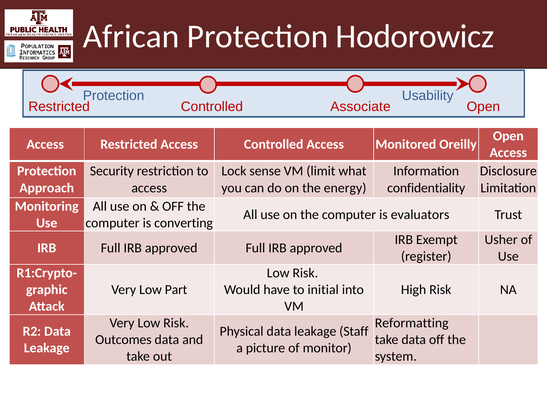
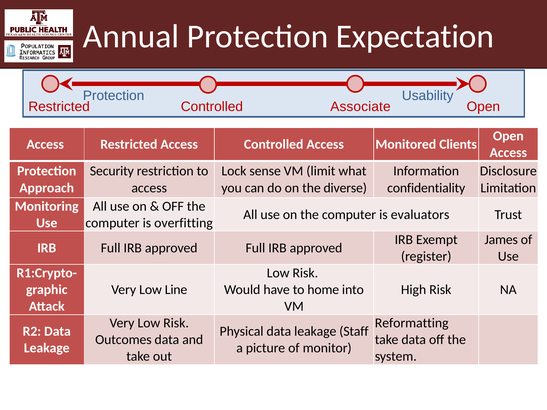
African: African -> Annual
Hodorowicz: Hodorowicz -> Expectation
Oreilly: Oreilly -> Clients
energy: energy -> diverse
converting: converting -> overfitting
Usher: Usher -> James
Part: Part -> Line
initial: initial -> home
